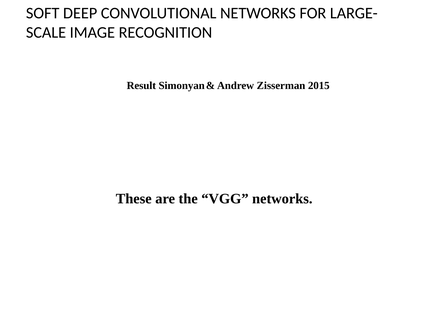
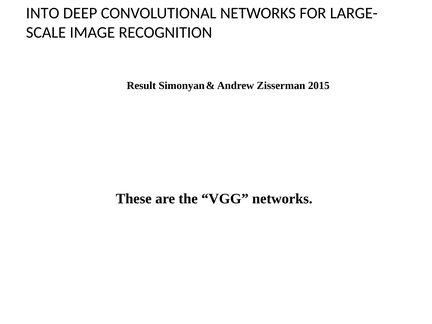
SOFT: SOFT -> INTO
